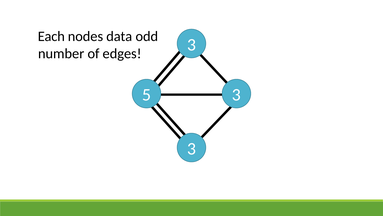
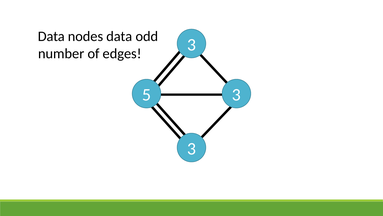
Each at (51, 36): Each -> Data
